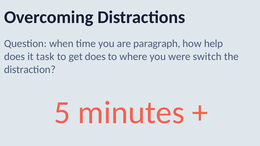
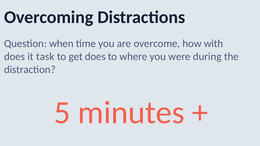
paragraph: paragraph -> overcome
help: help -> with
switch: switch -> during
